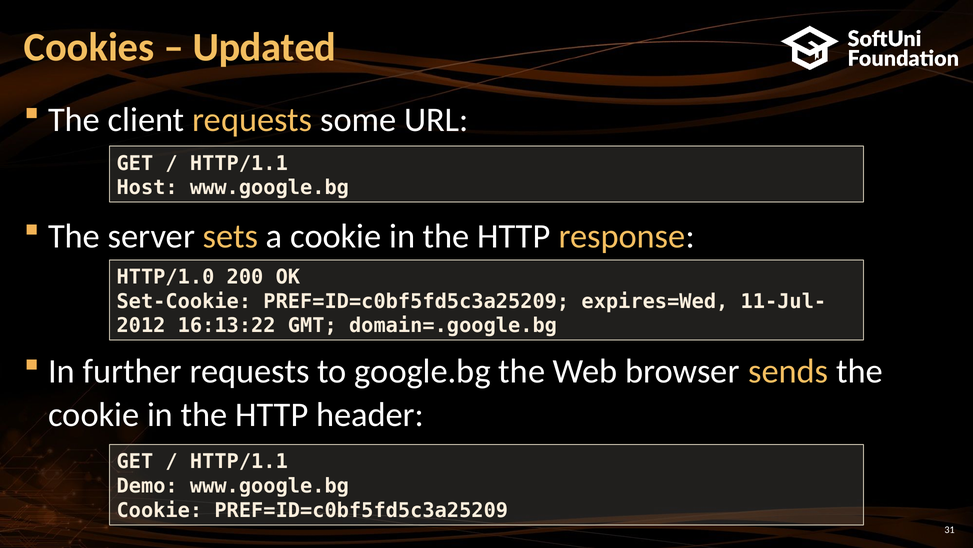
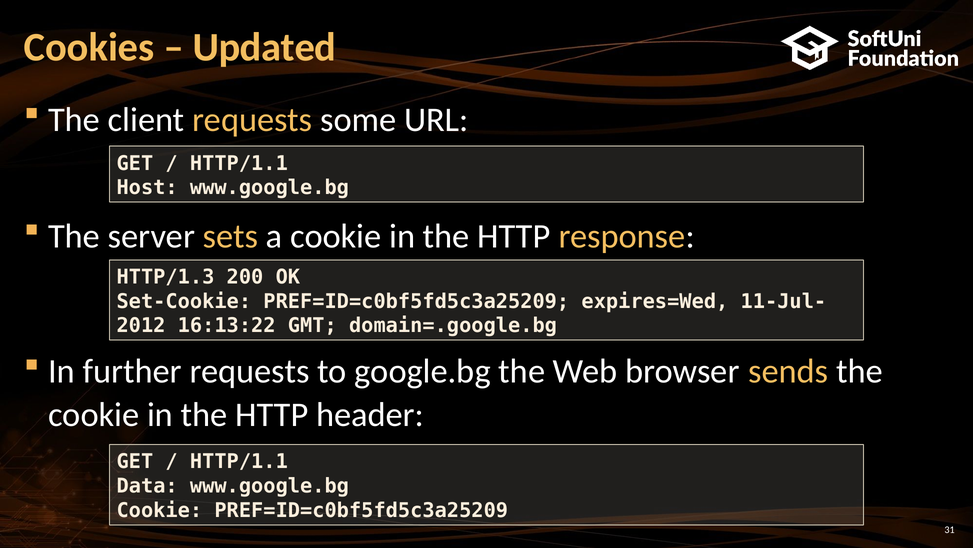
HTTP/1.0: HTTP/1.0 -> HTTP/1.3
Demo: Demo -> Data
